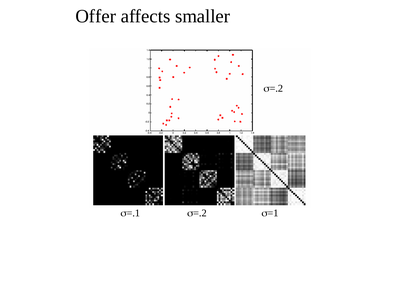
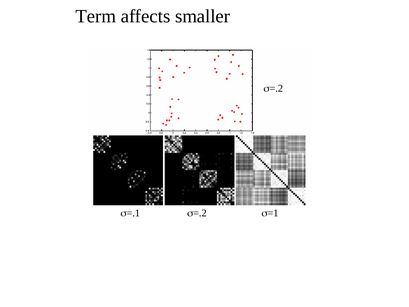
Offer: Offer -> Term
